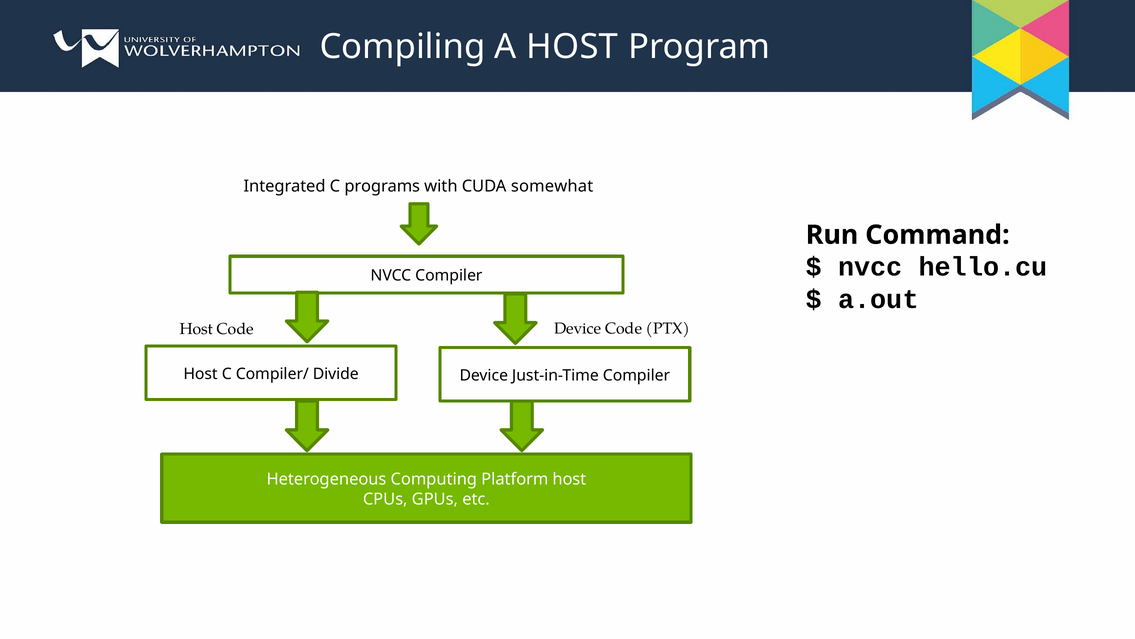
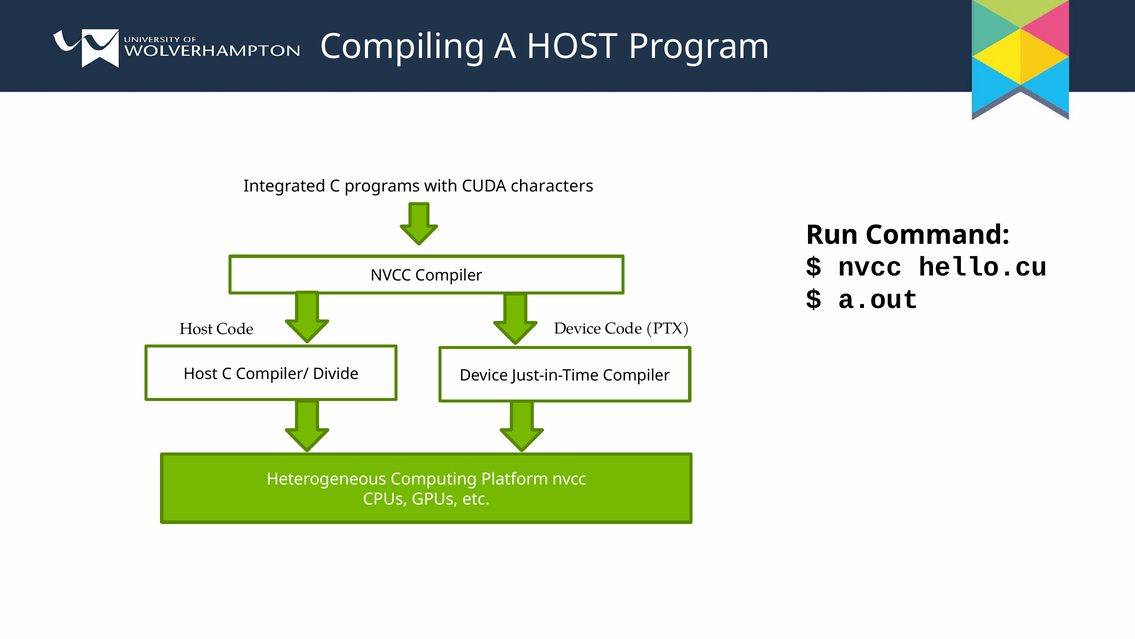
somewhat: somewhat -> characters
Platform host: host -> nvcc
